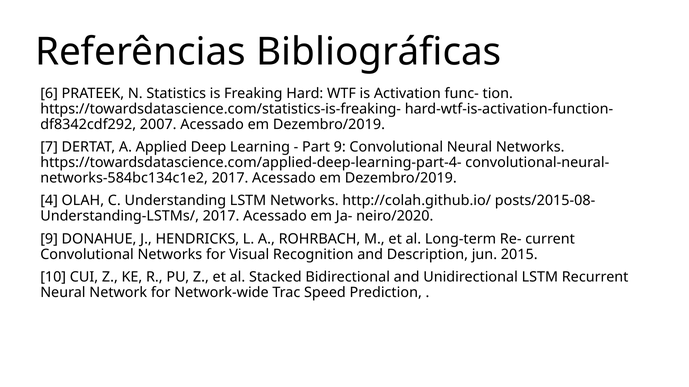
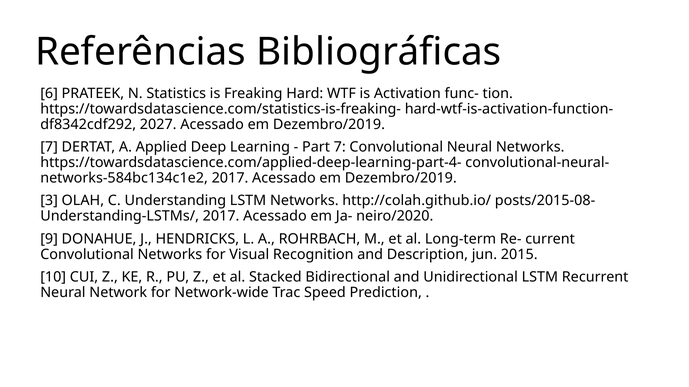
2007: 2007 -> 2027
Part 9: 9 -> 7
4: 4 -> 3
